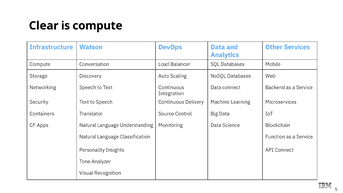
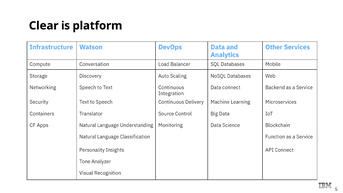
compute: compute -> platform
